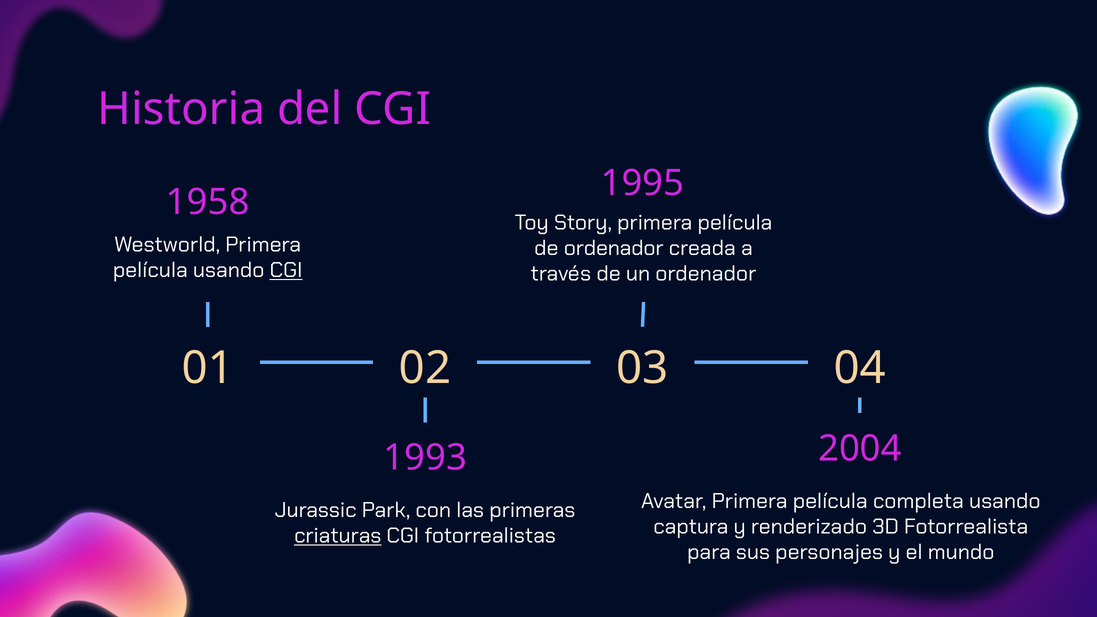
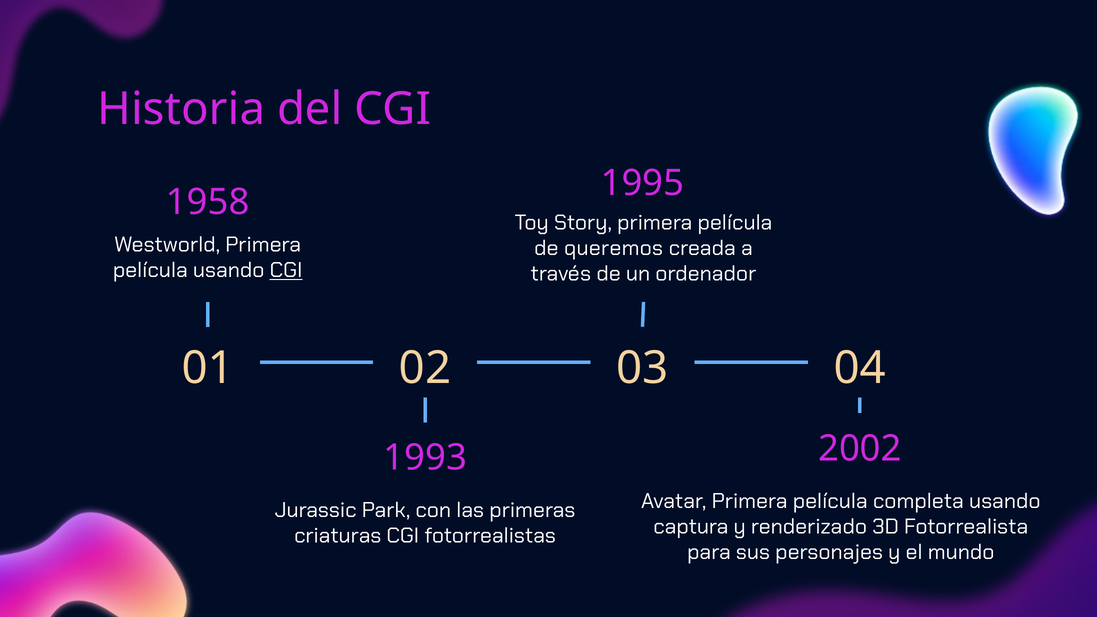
de ordenador: ordenador -> queremos
2004: 2004 -> 2002
criaturas underline: present -> none
